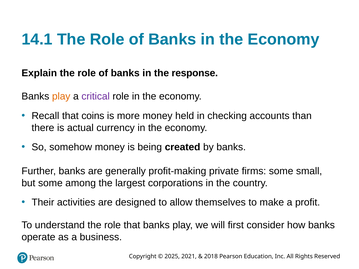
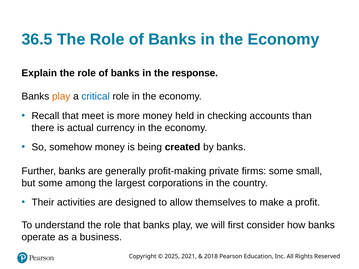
14.1: 14.1 -> 36.5
critical colour: purple -> blue
coins: coins -> meet
